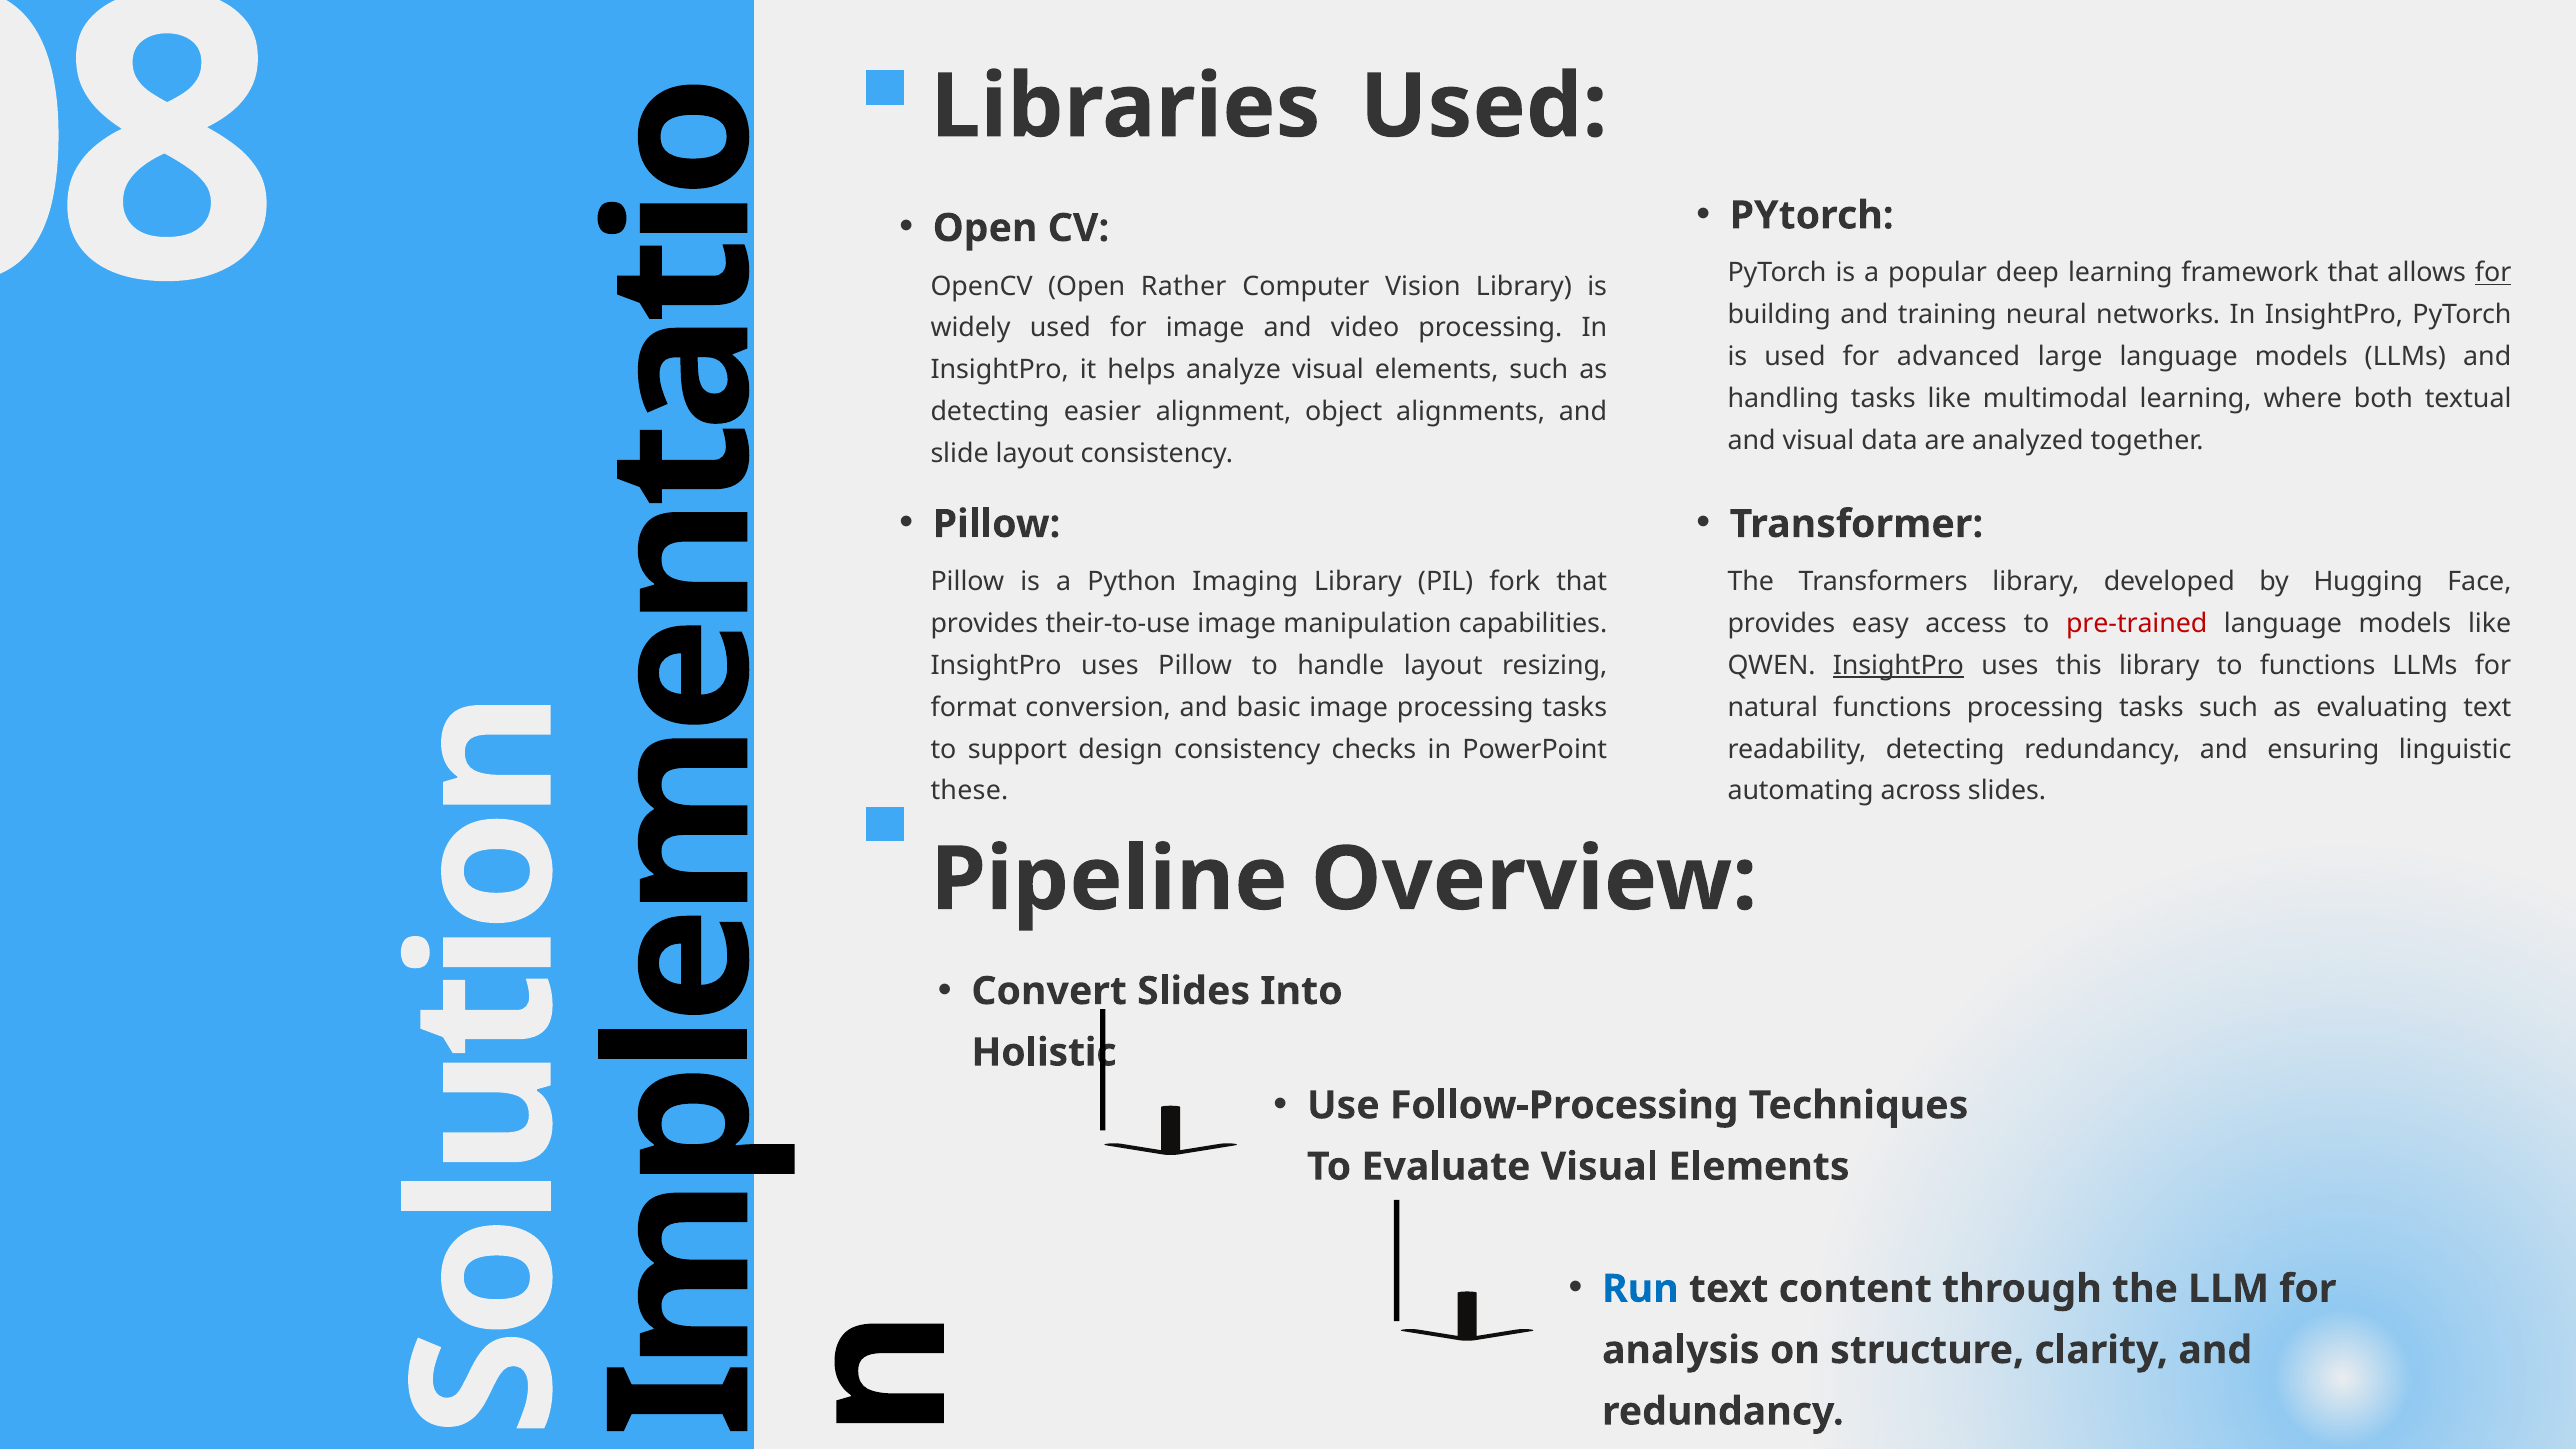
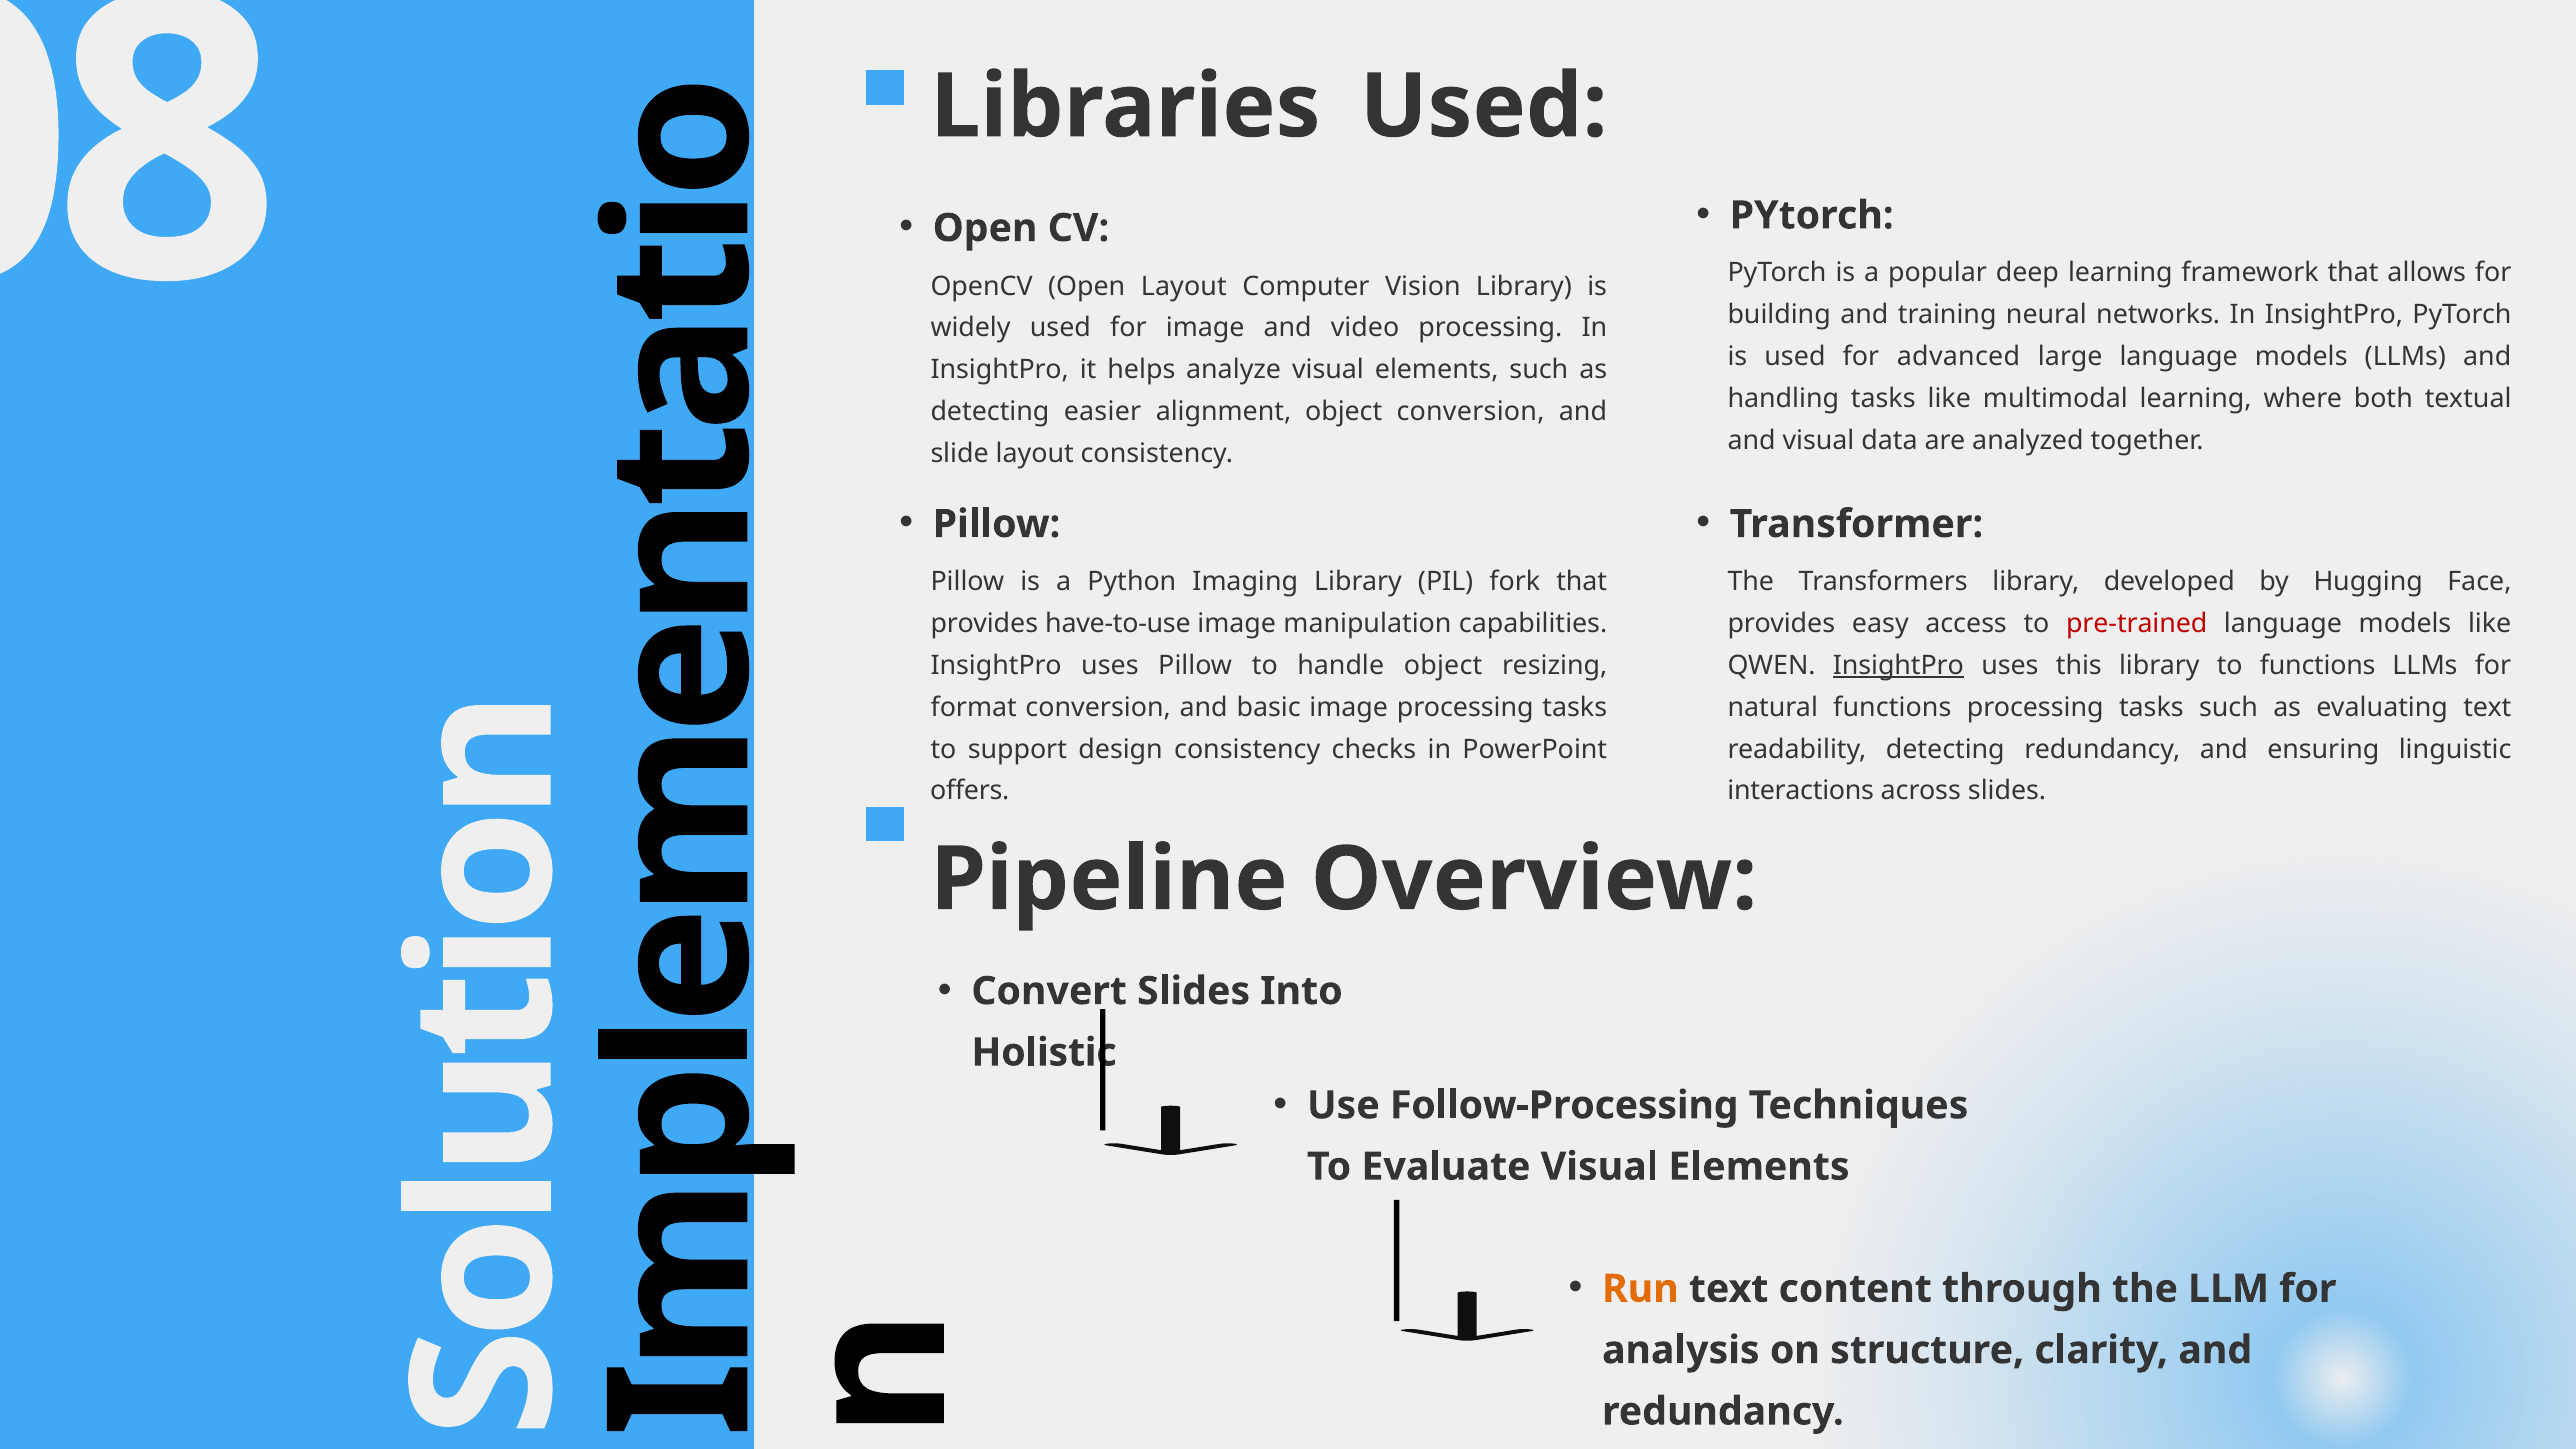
for at (2493, 273) underline: present -> none
Open Rather: Rather -> Layout
object alignments: alignments -> conversion
their-to-use: their-to-use -> have-to-use
handle layout: layout -> object
these: these -> offers
automating: automating -> interactions
Run colour: blue -> orange
